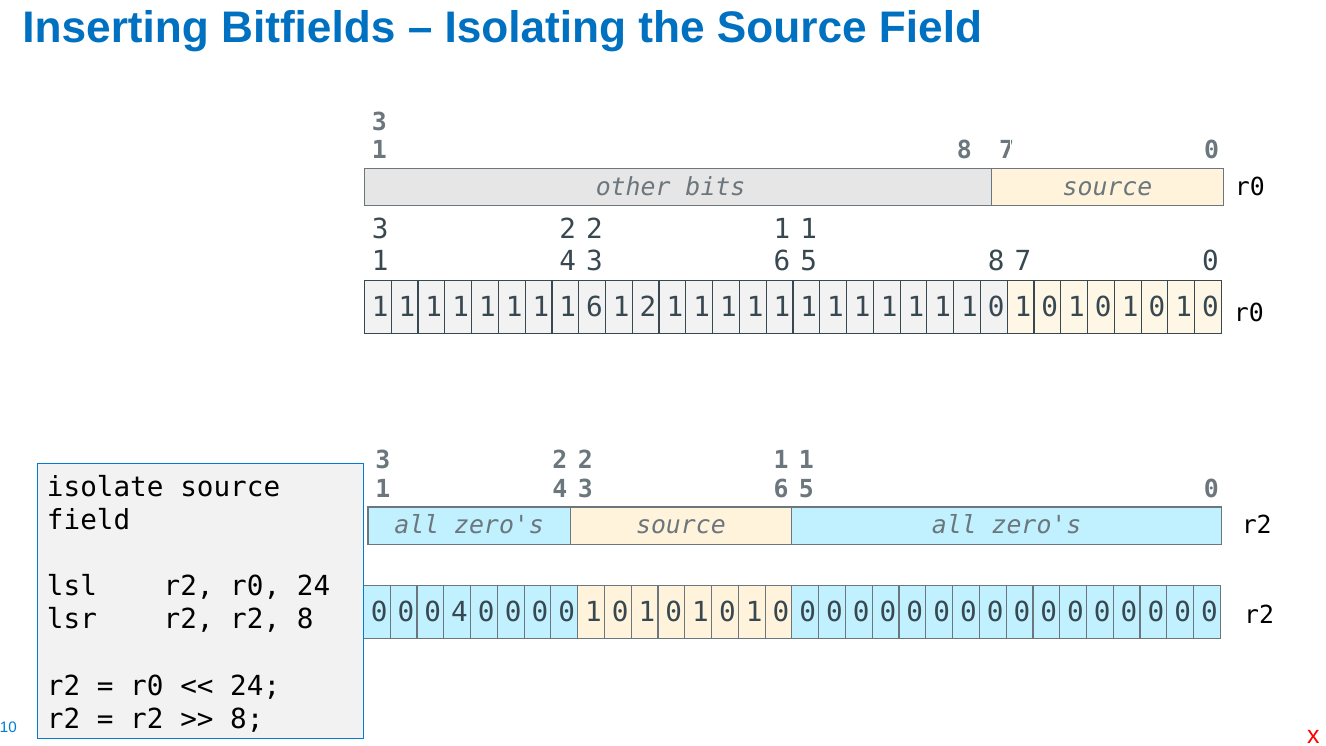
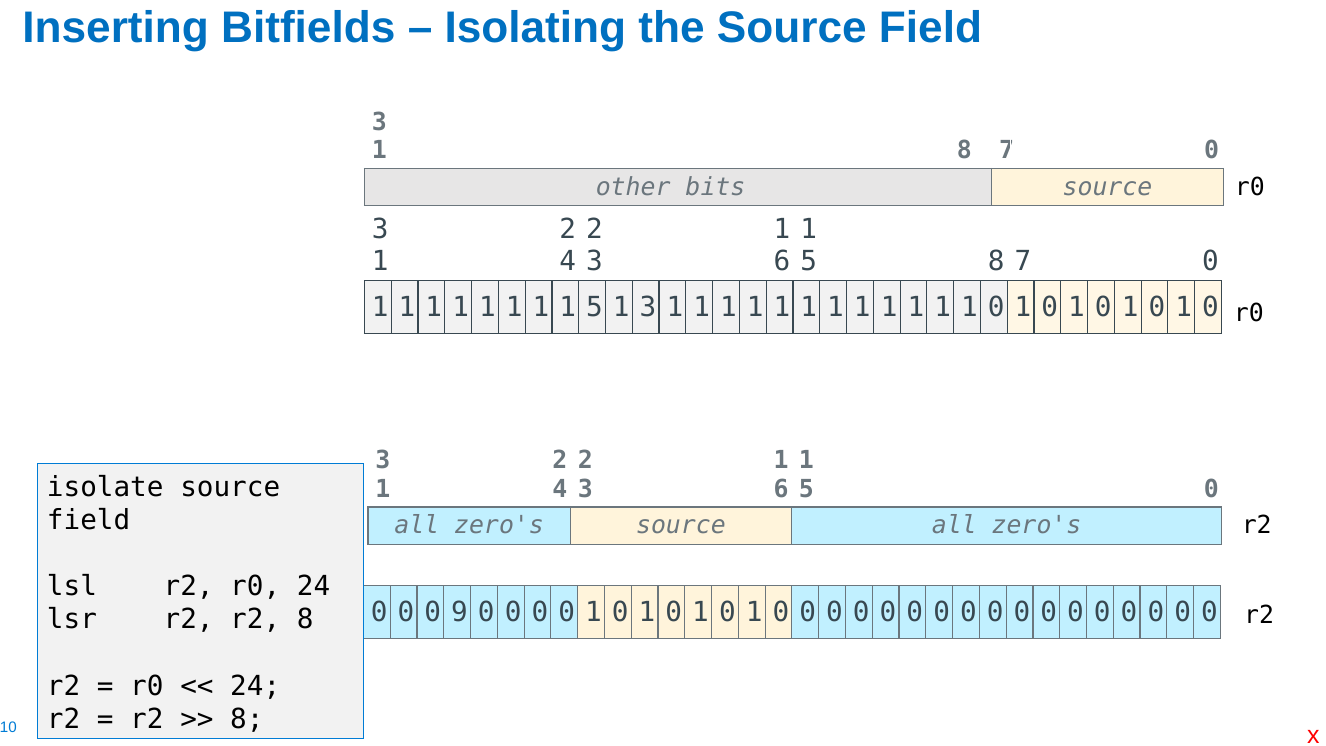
1 1 6: 6 -> 5
2 at (648, 307): 2 -> 3
0 4: 4 -> 9
